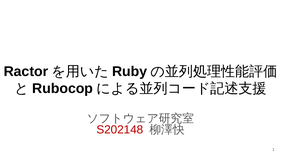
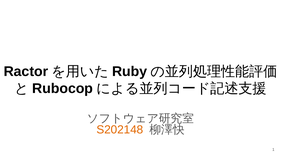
S202148 colour: red -> orange
